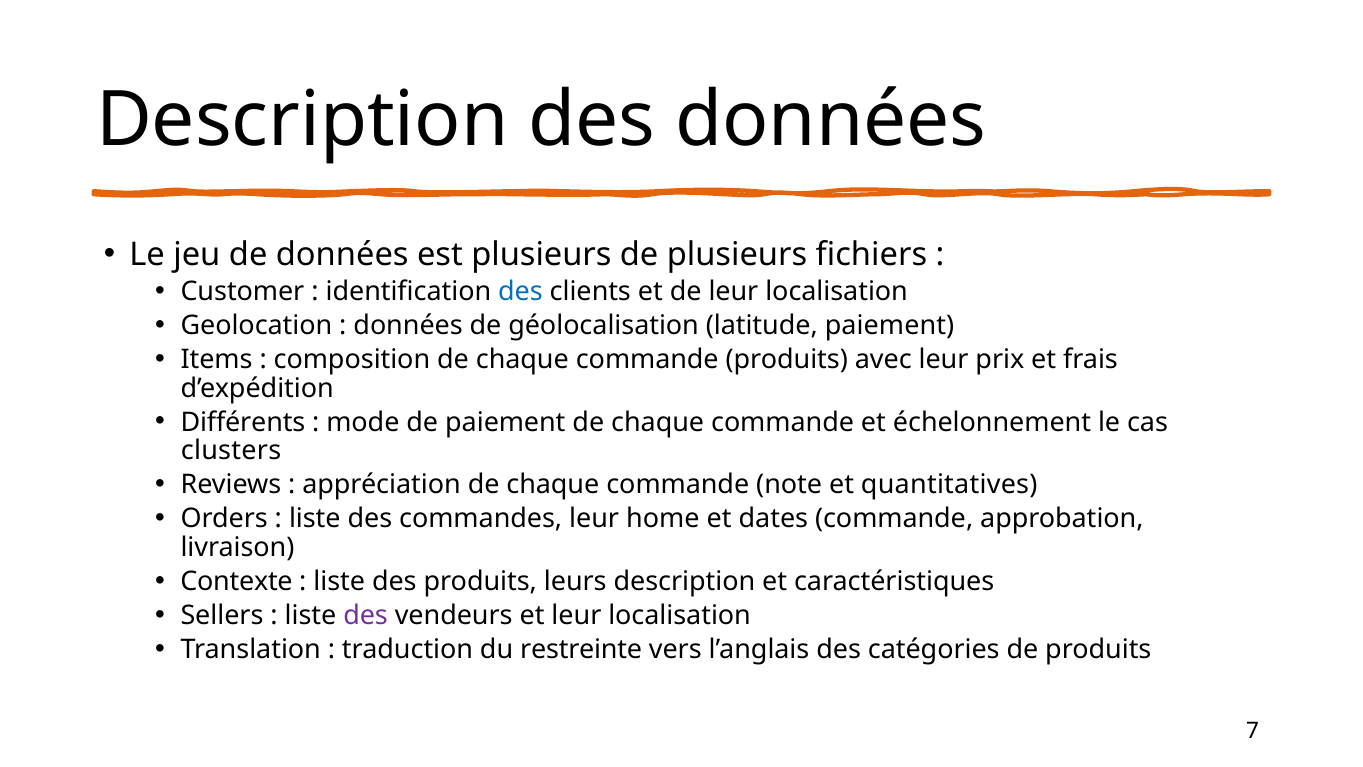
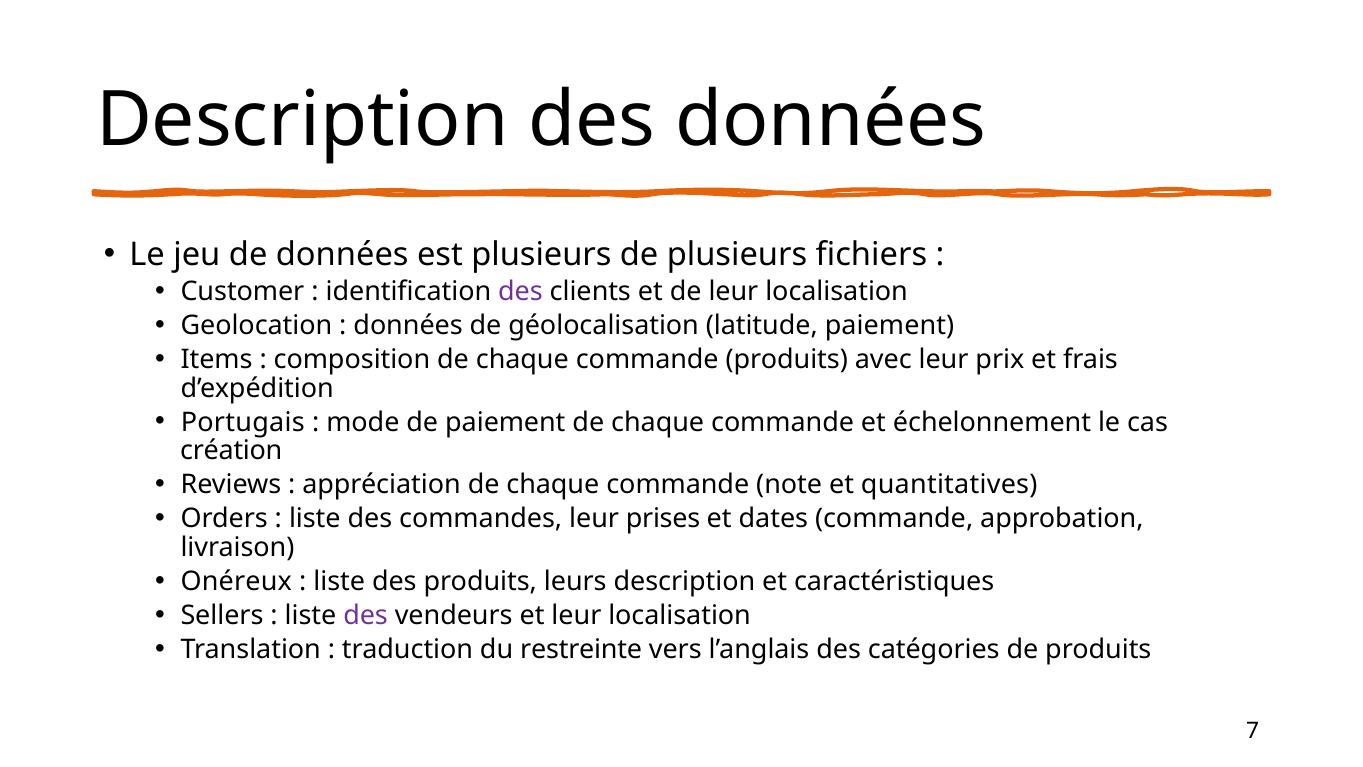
des at (520, 291) colour: blue -> purple
Différents: Différents -> Portugais
clusters: clusters -> création
home: home -> prises
Contexte: Contexte -> Onéreux
